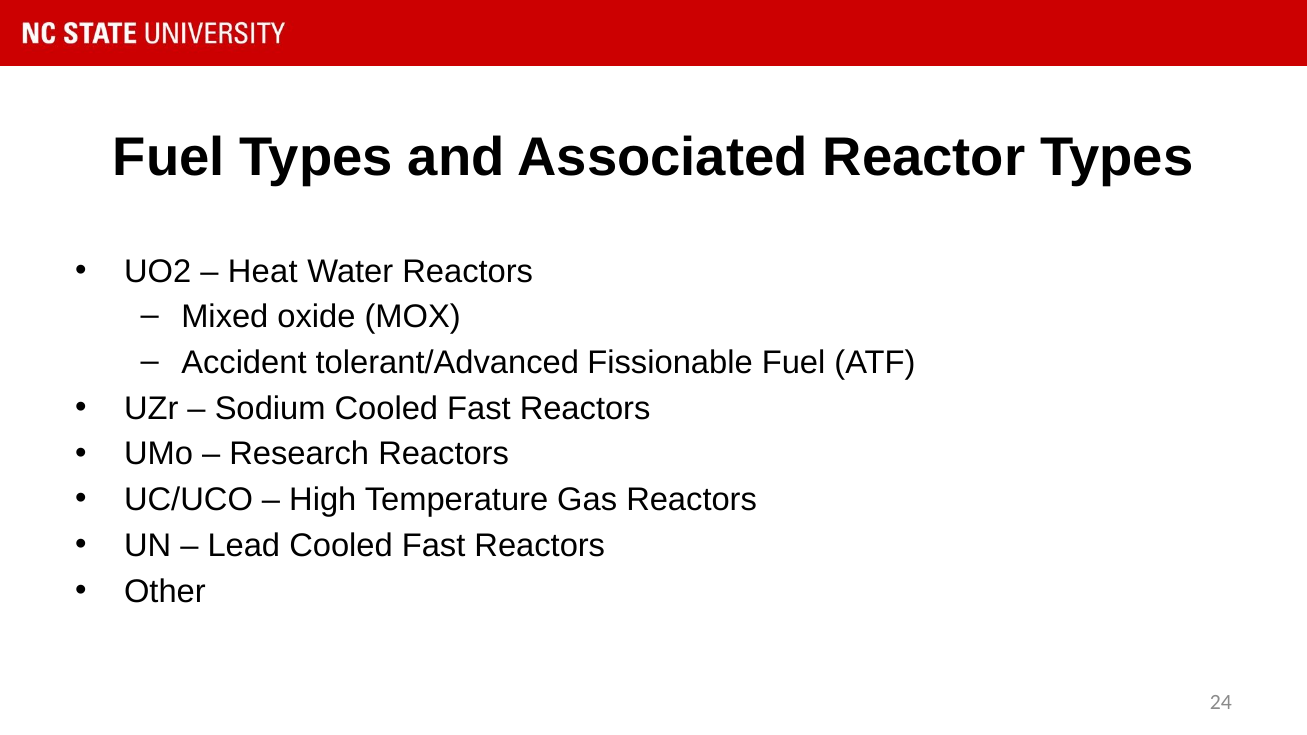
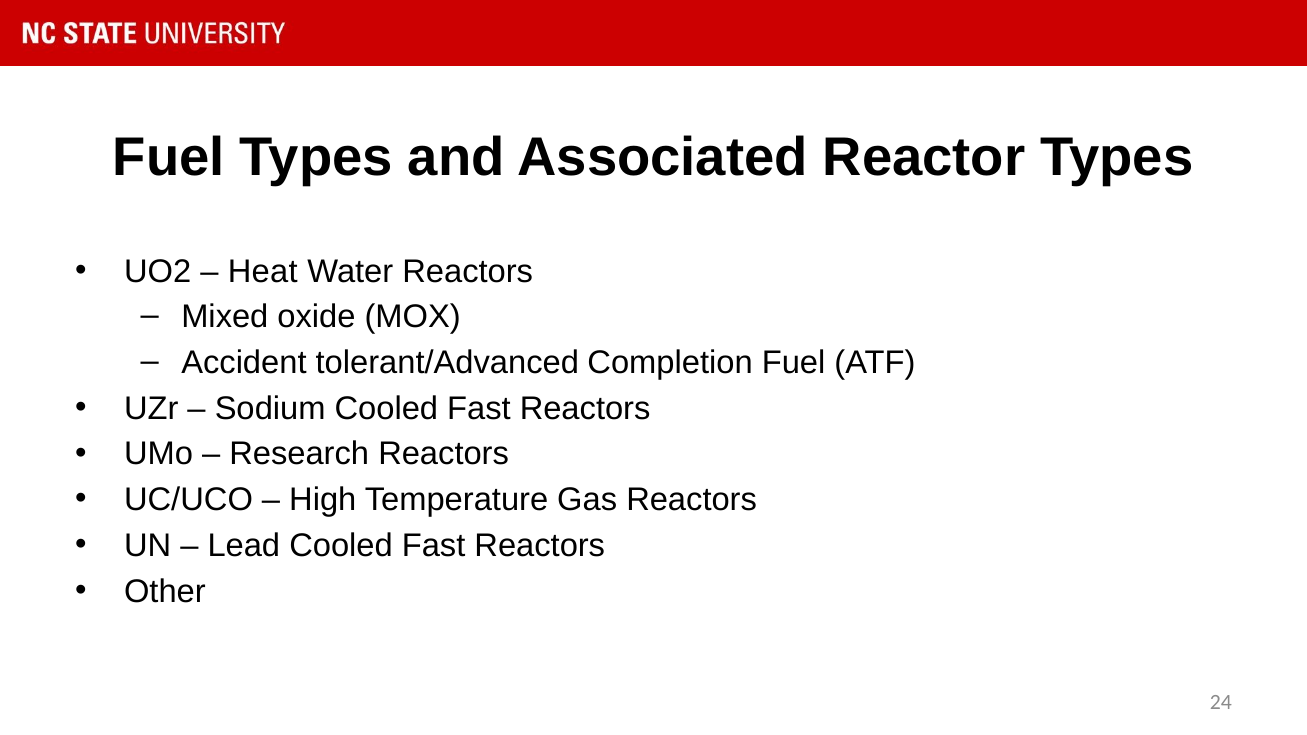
Fissionable: Fissionable -> Completion
